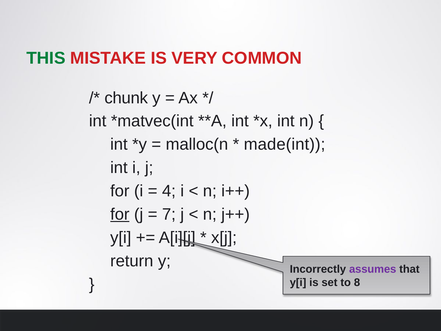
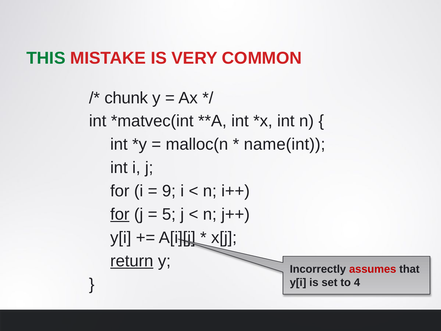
made(int: made(int -> name(int
4: 4 -> 9
7: 7 -> 5
return underline: none -> present
assumes colour: purple -> red
8: 8 -> 4
